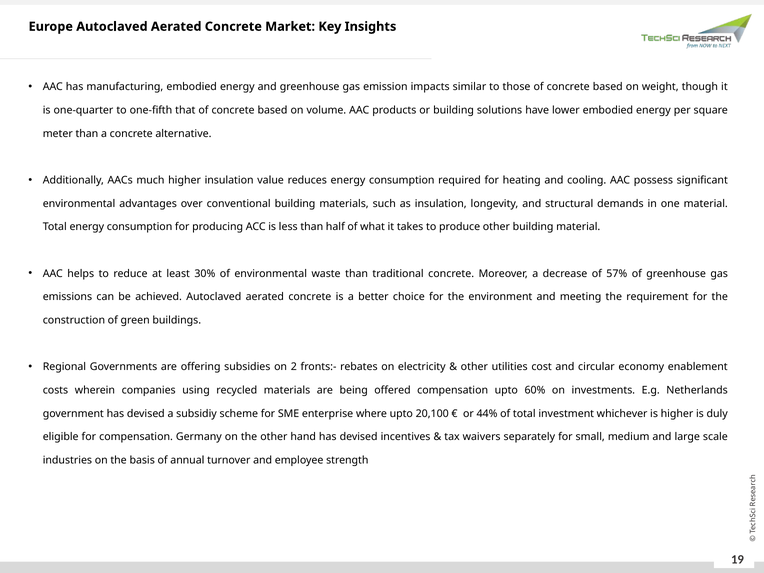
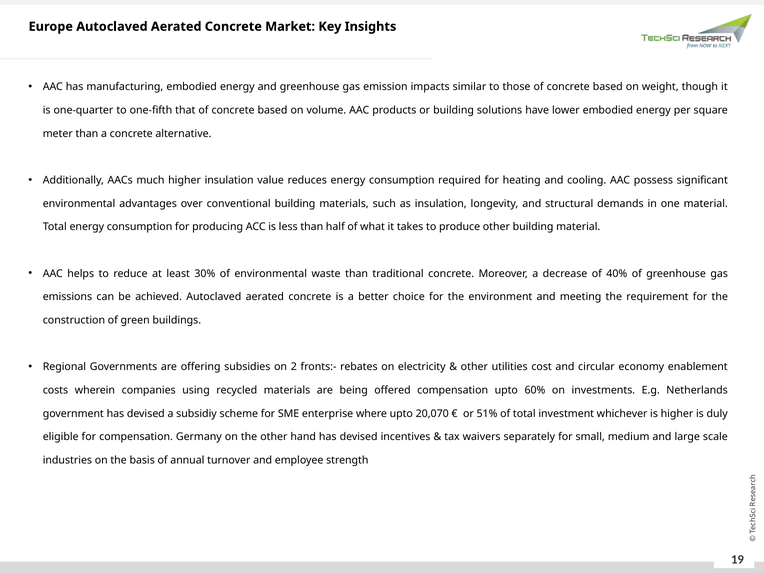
57%: 57% -> 40%
20,100: 20,100 -> 20,070
44%: 44% -> 51%
